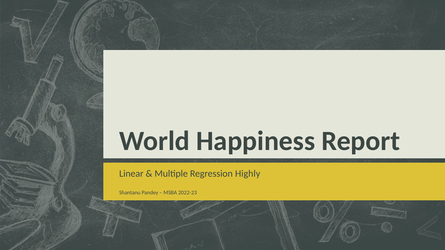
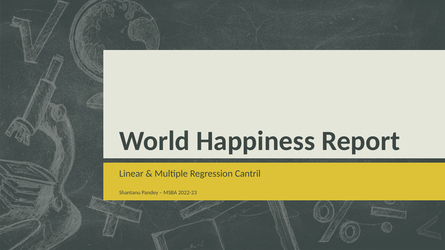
Highly: Highly -> Cantril
